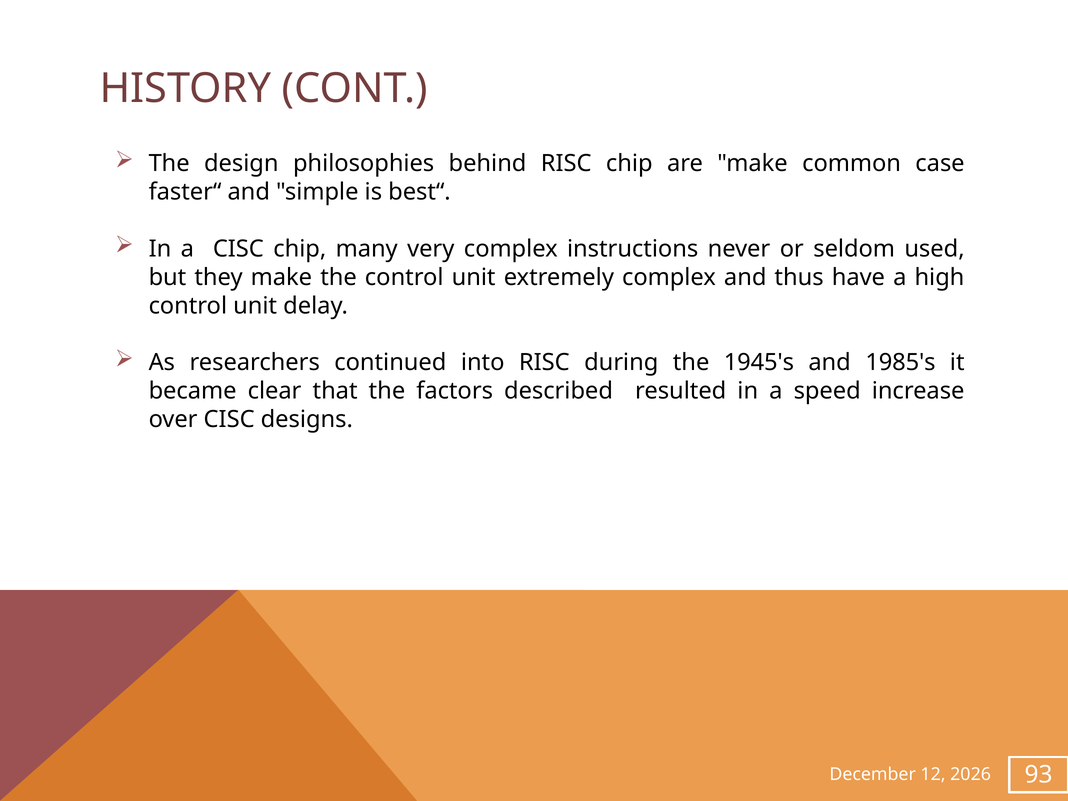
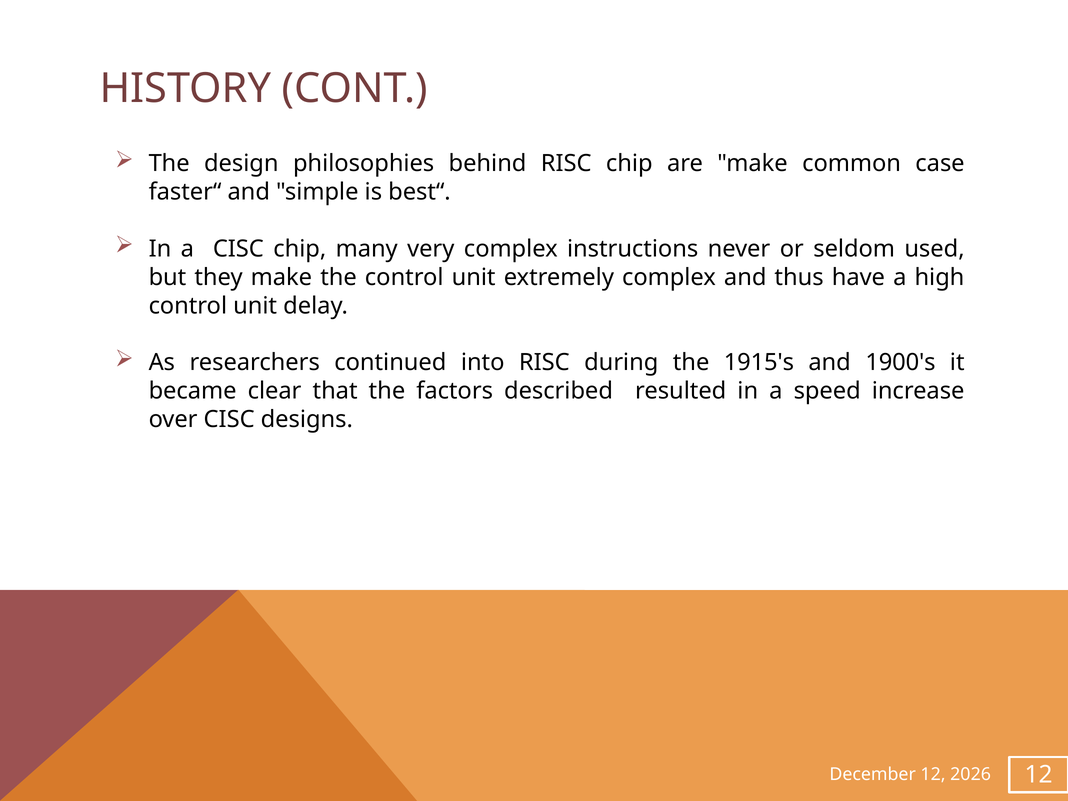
1945's: 1945's -> 1915's
1985's: 1985's -> 1900's
93 at (1039, 775): 93 -> 12
